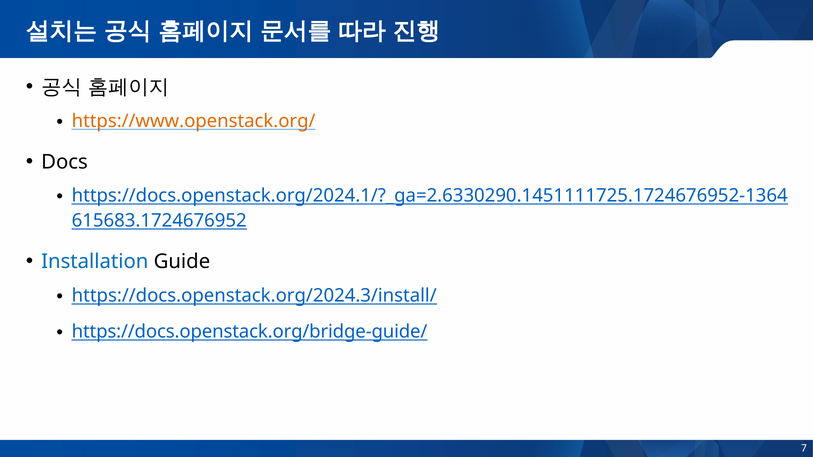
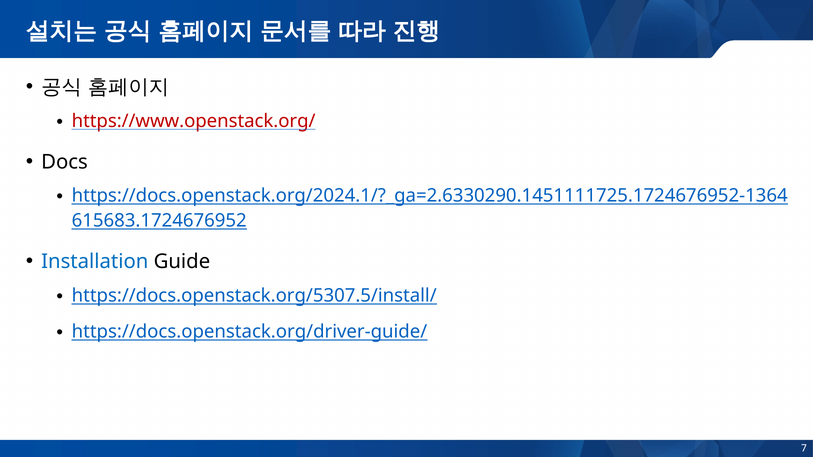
https://www.openstack.org/ colour: orange -> red
https://docs.openstack.org/2024.3/install/: https://docs.openstack.org/2024.3/install/ -> https://docs.openstack.org/5307.5/install/
https://docs.openstack.org/bridge-guide/: https://docs.openstack.org/bridge-guide/ -> https://docs.openstack.org/driver-guide/
